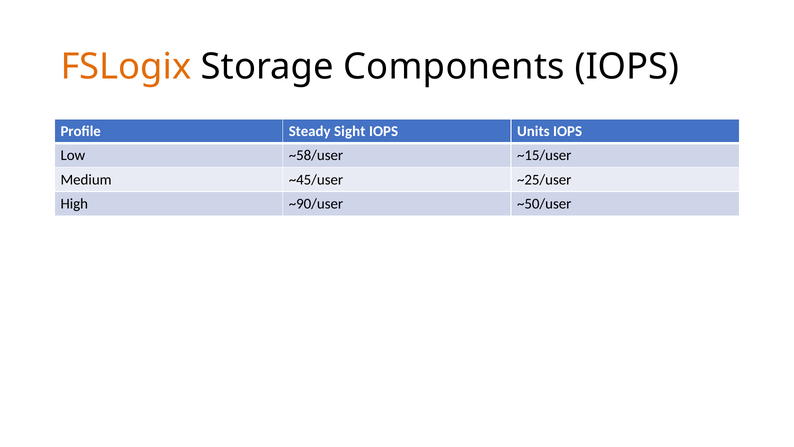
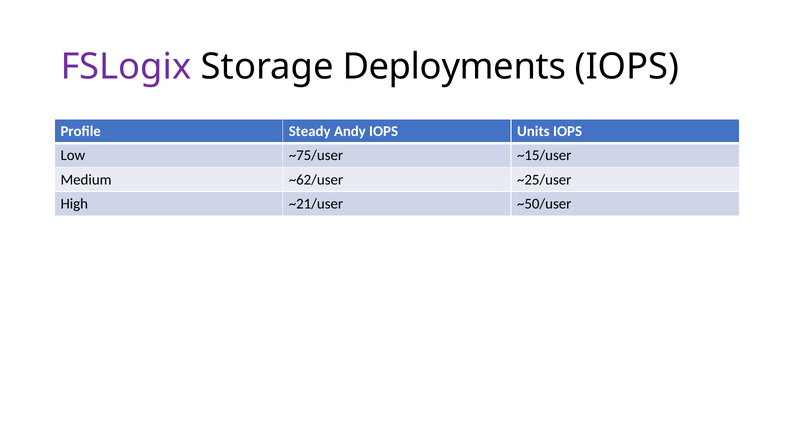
FSLogix colour: orange -> purple
Components: Components -> Deployments
Sight: Sight -> Andy
~58/user: ~58/user -> ~75/user
~45/user: ~45/user -> ~62/user
~90/user: ~90/user -> ~21/user
